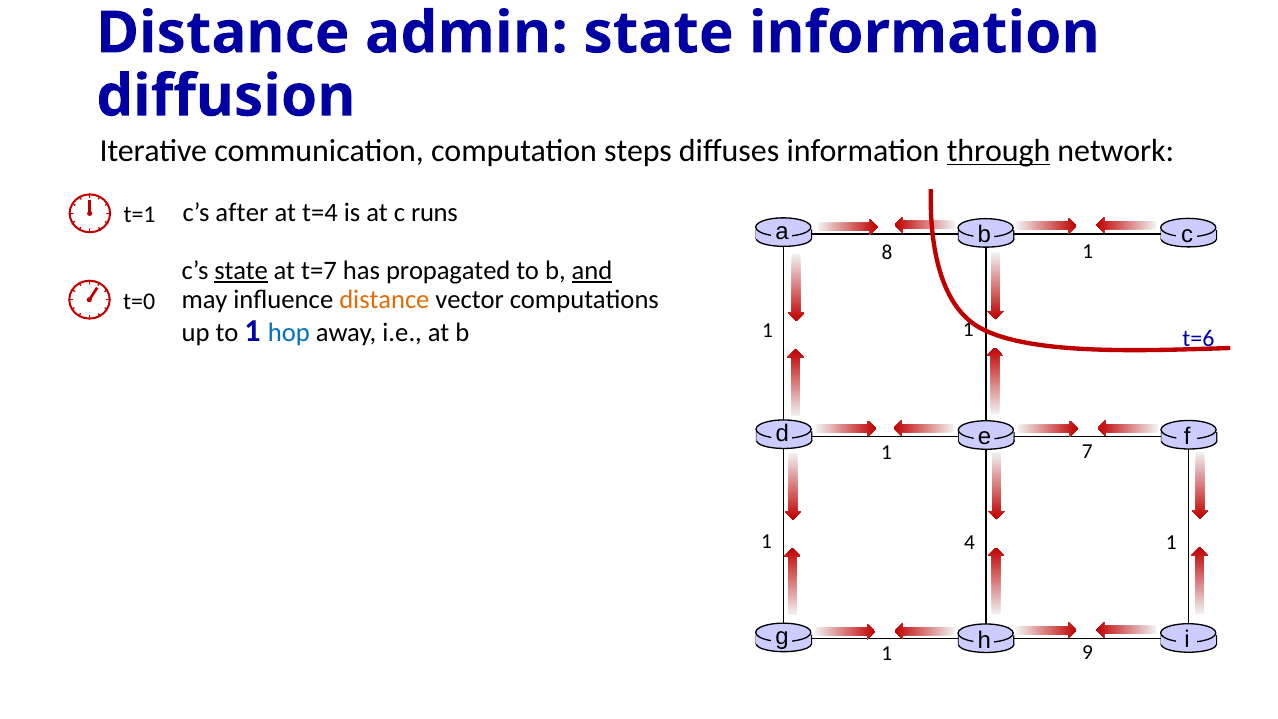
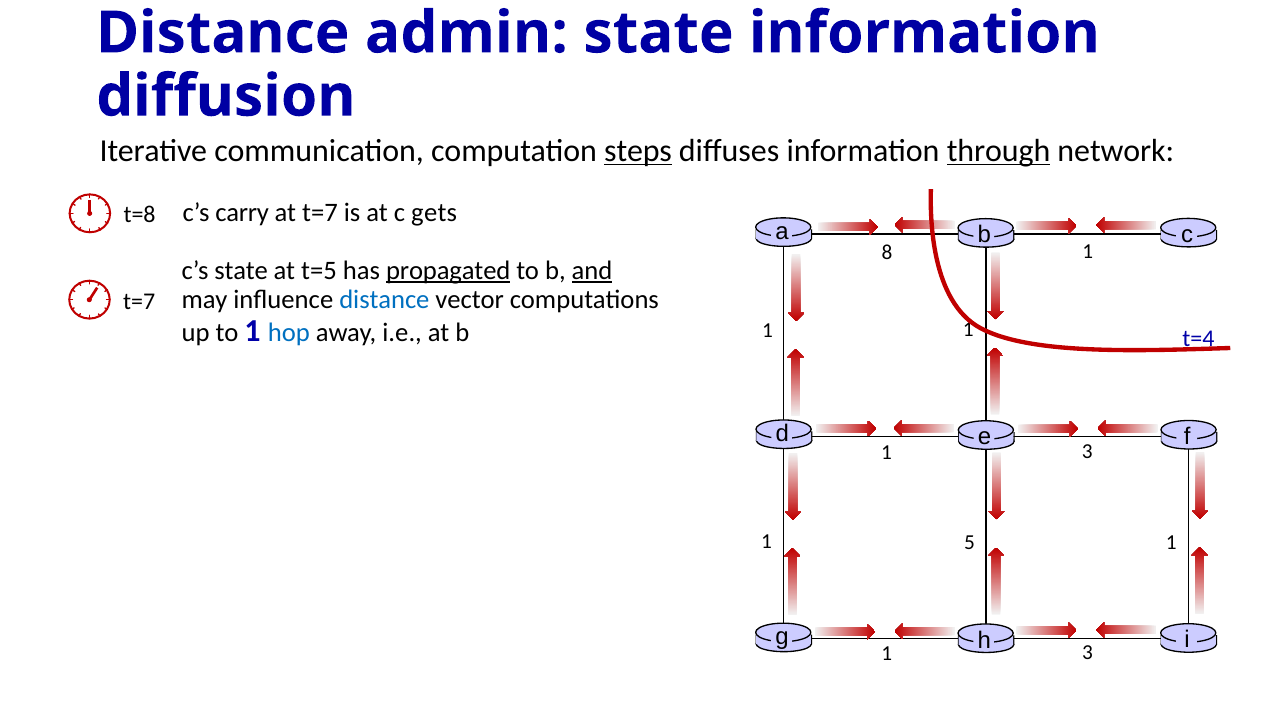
steps underline: none -> present
t=1: t=1 -> t=8
after: after -> carry
at t=4: t=4 -> t=7
runs: runs -> gets
state at (241, 270) underline: present -> none
t=7: t=7 -> t=5
propagated underline: none -> present
distance at (384, 299) colour: orange -> blue
t=0 at (139, 301): t=0 -> t=7
t=6: t=6 -> t=4
7 at (1087, 451): 7 -> 3
4: 4 -> 5
9 at (1087, 653): 9 -> 3
